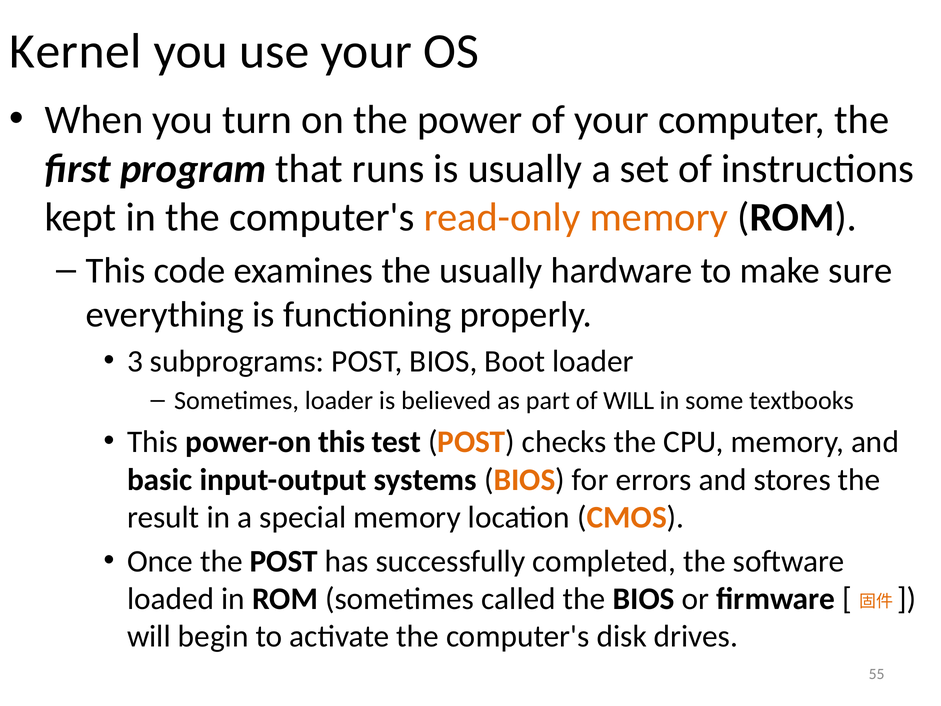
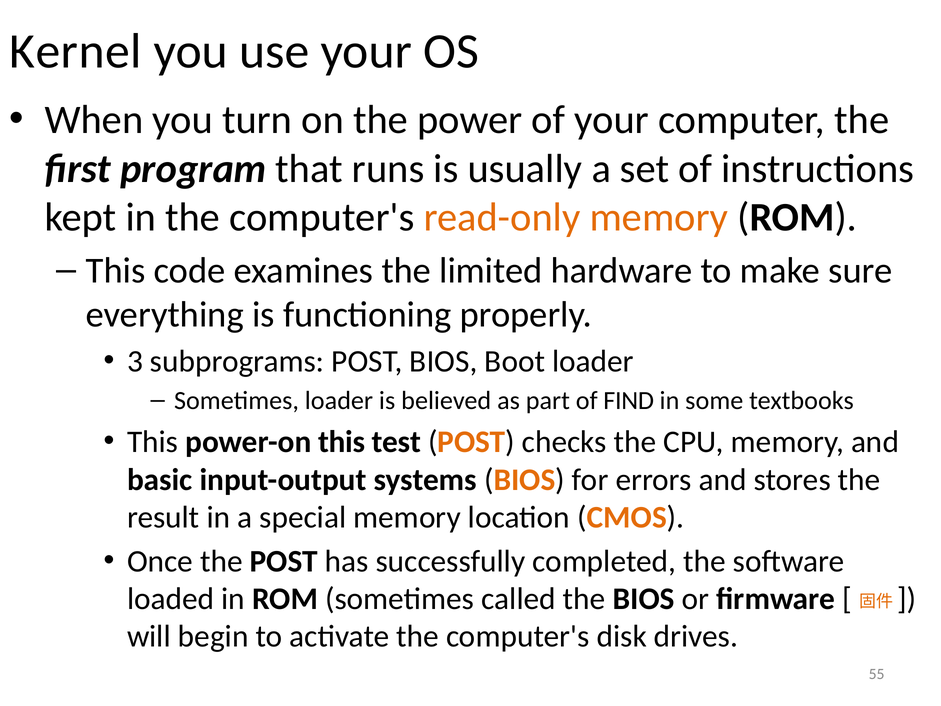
the usually: usually -> limited
of WILL: WILL -> FIND
